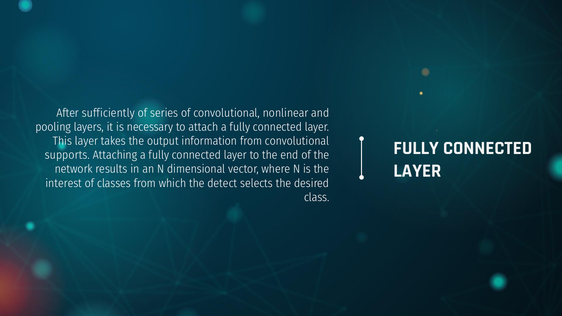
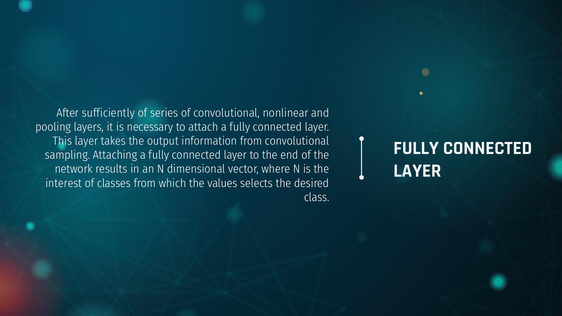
supports: supports -> sampling
detect: detect -> values
